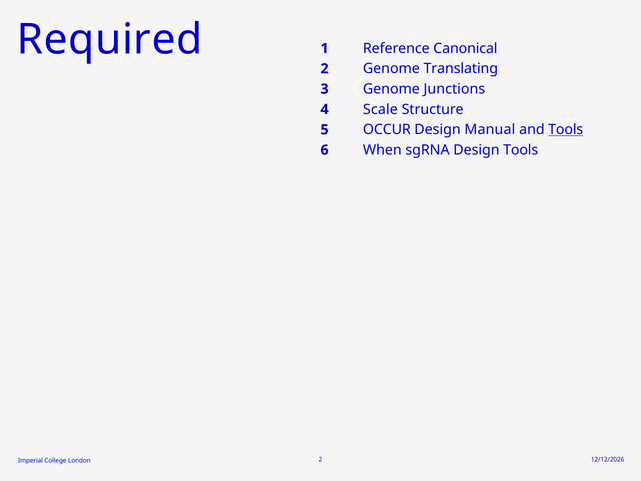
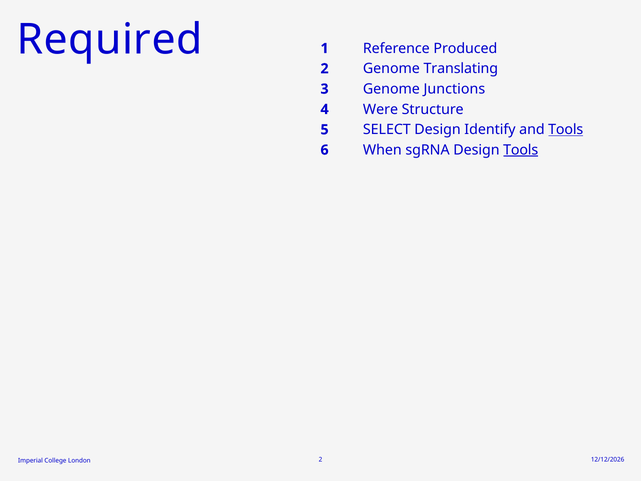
Canonical: Canonical -> Produced
Scale: Scale -> Were
OCCUR: OCCUR -> SELECT
Manual: Manual -> Identify
Tools at (521, 150) underline: none -> present
